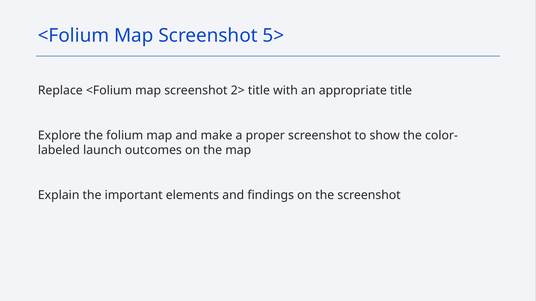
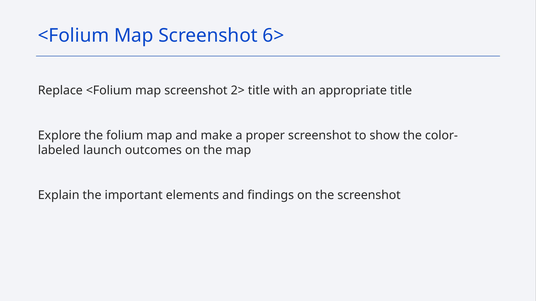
5>: 5> -> 6>
